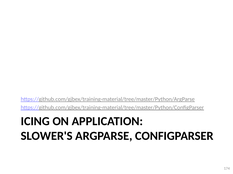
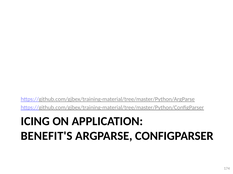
SLOWER'S: SLOWER'S -> BENEFIT'S
